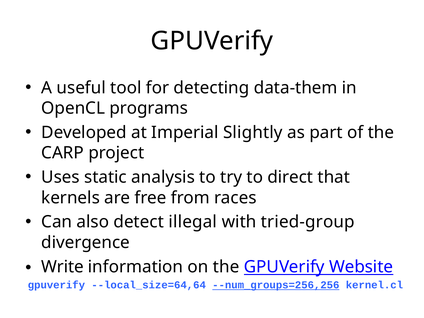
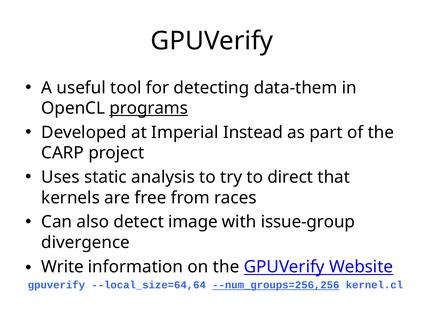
programs underline: none -> present
Slightly: Slightly -> Instead
illegal: illegal -> image
tried-group: tried-group -> issue-group
